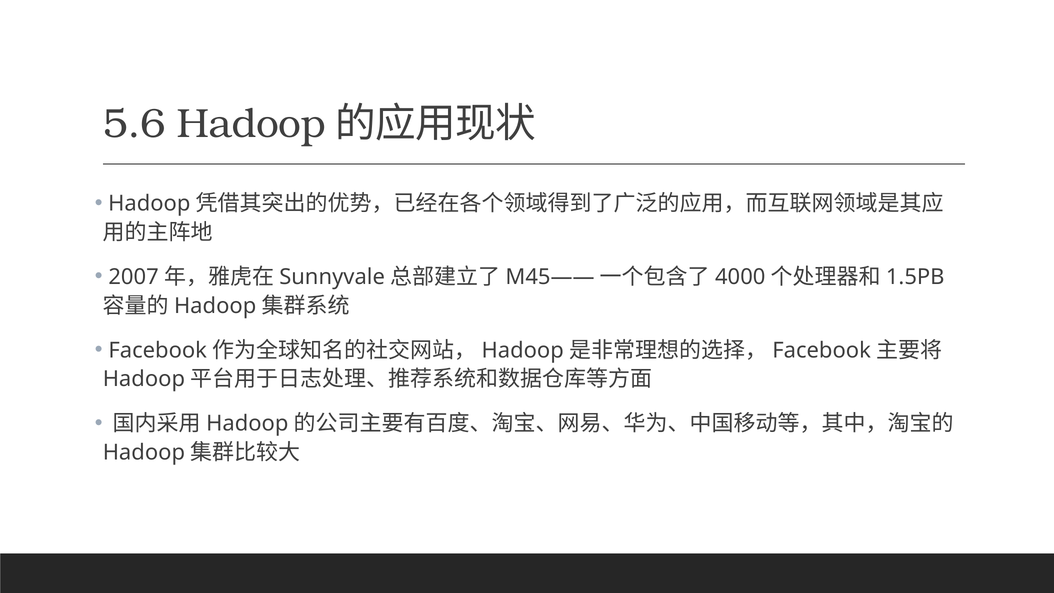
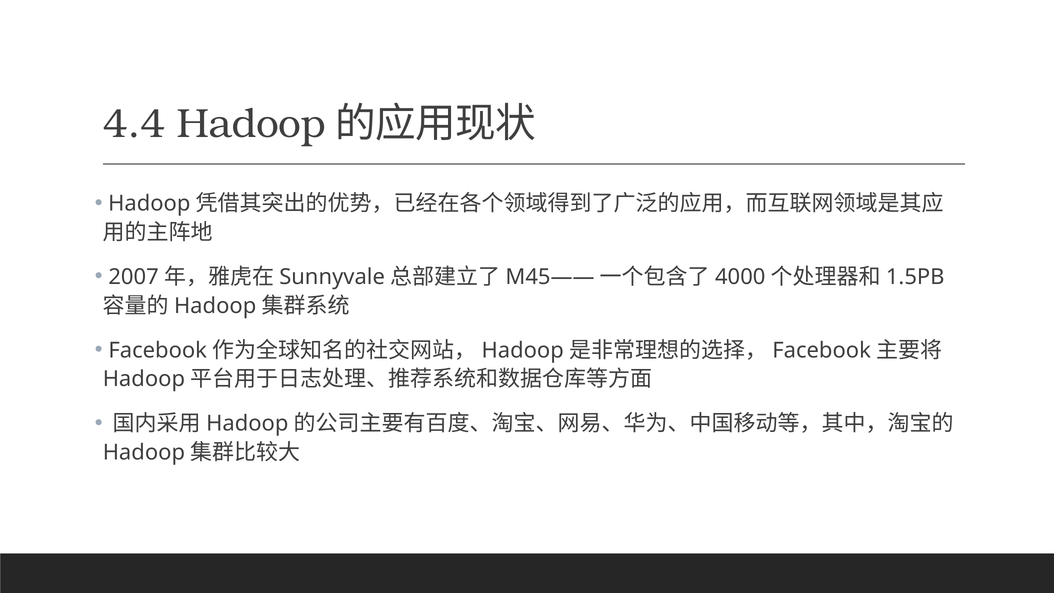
5.6: 5.6 -> 4.4
